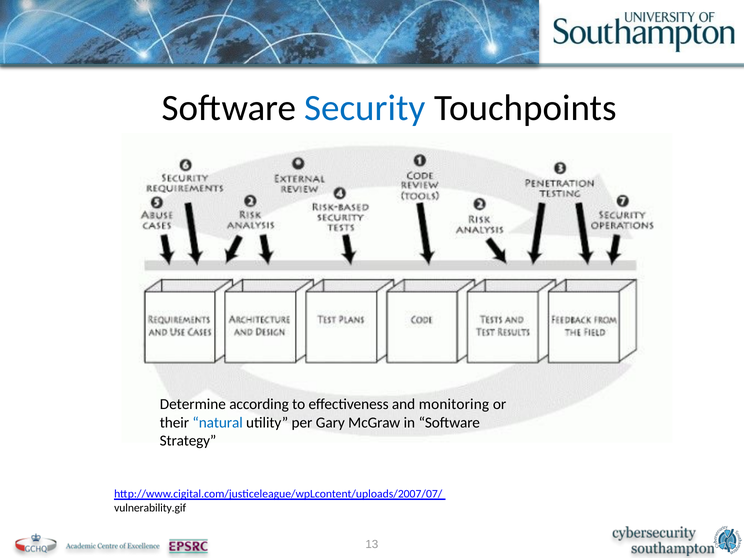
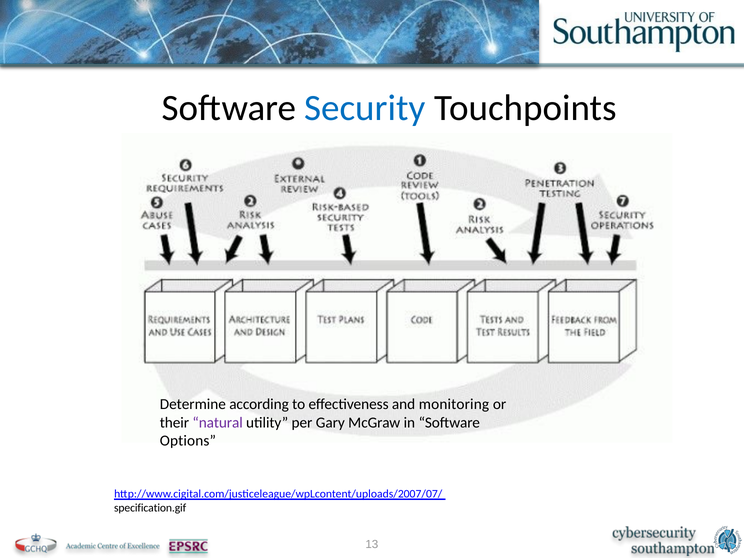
natural colour: blue -> purple
Strategy: Strategy -> Options
vulnerability.gif: vulnerability.gif -> specification.gif
